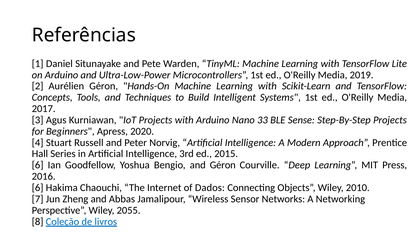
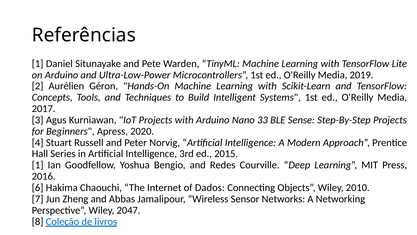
6 at (38, 165): 6 -> 1
and Géron: Géron -> Redes
2055: 2055 -> 2047
